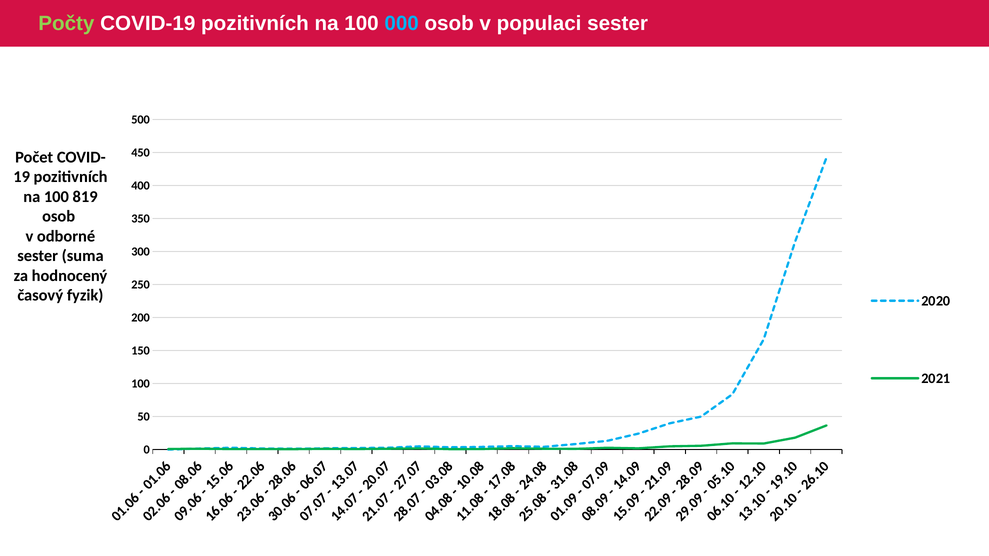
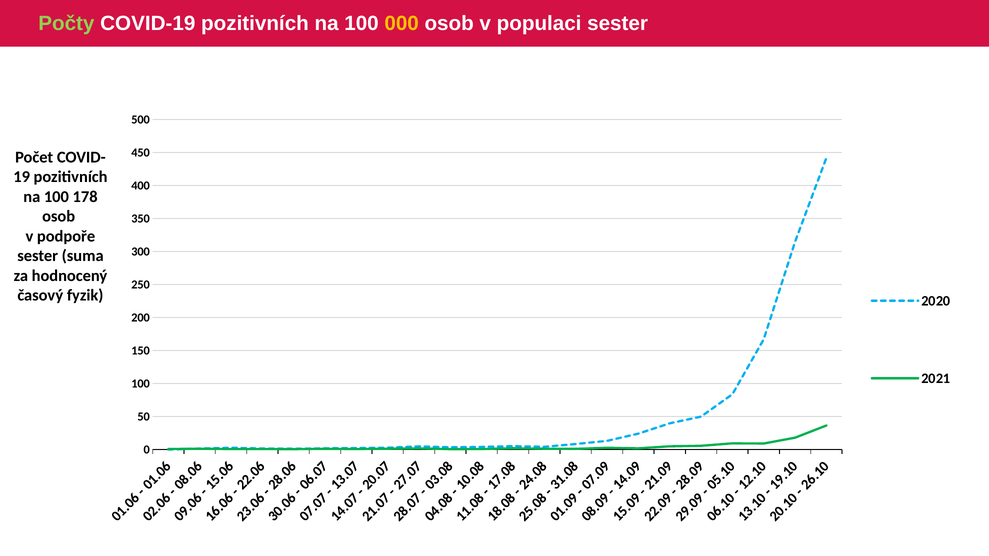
000 colour: light blue -> yellow
819: 819 -> 178
odborné: odborné -> podpoře
